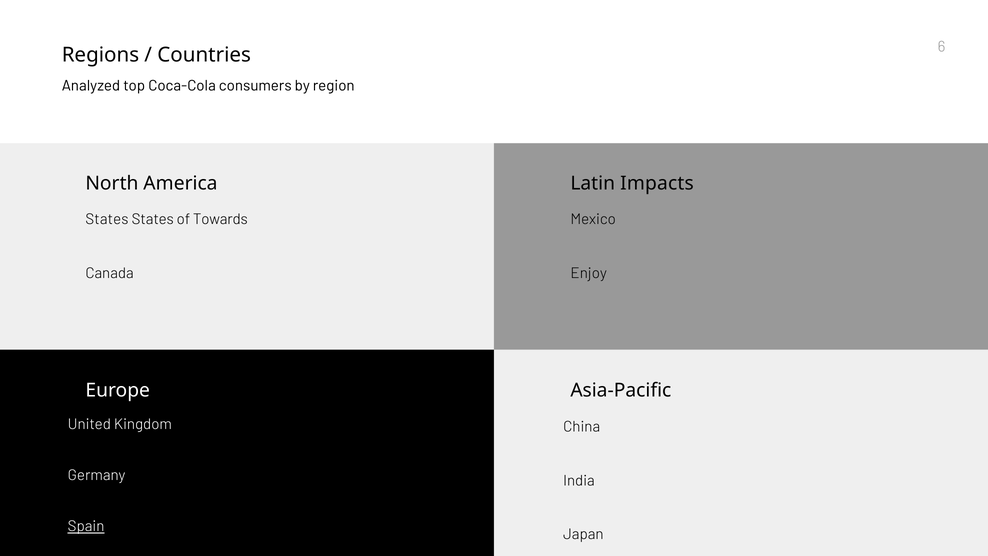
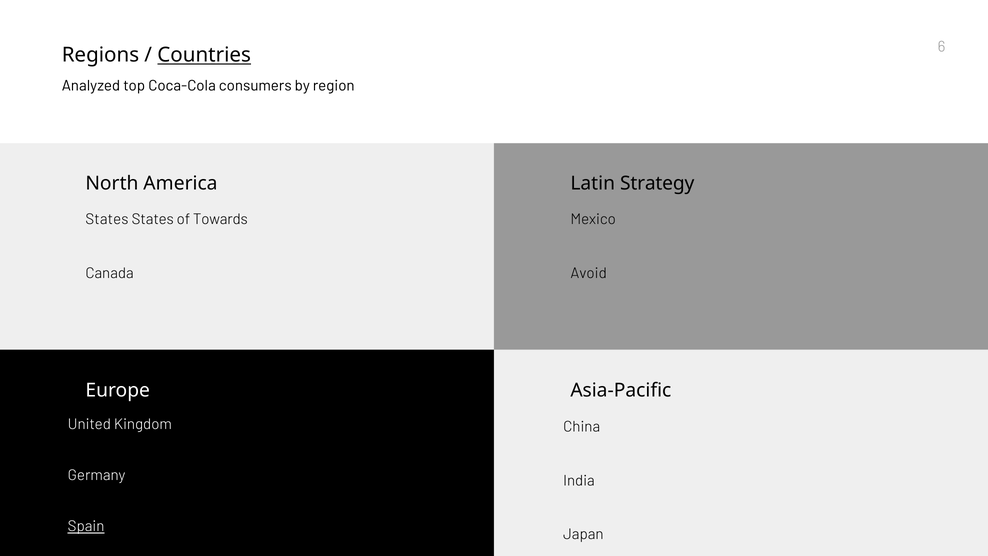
Countries underline: none -> present
Impacts: Impacts -> Strategy
Enjoy: Enjoy -> Avoid
